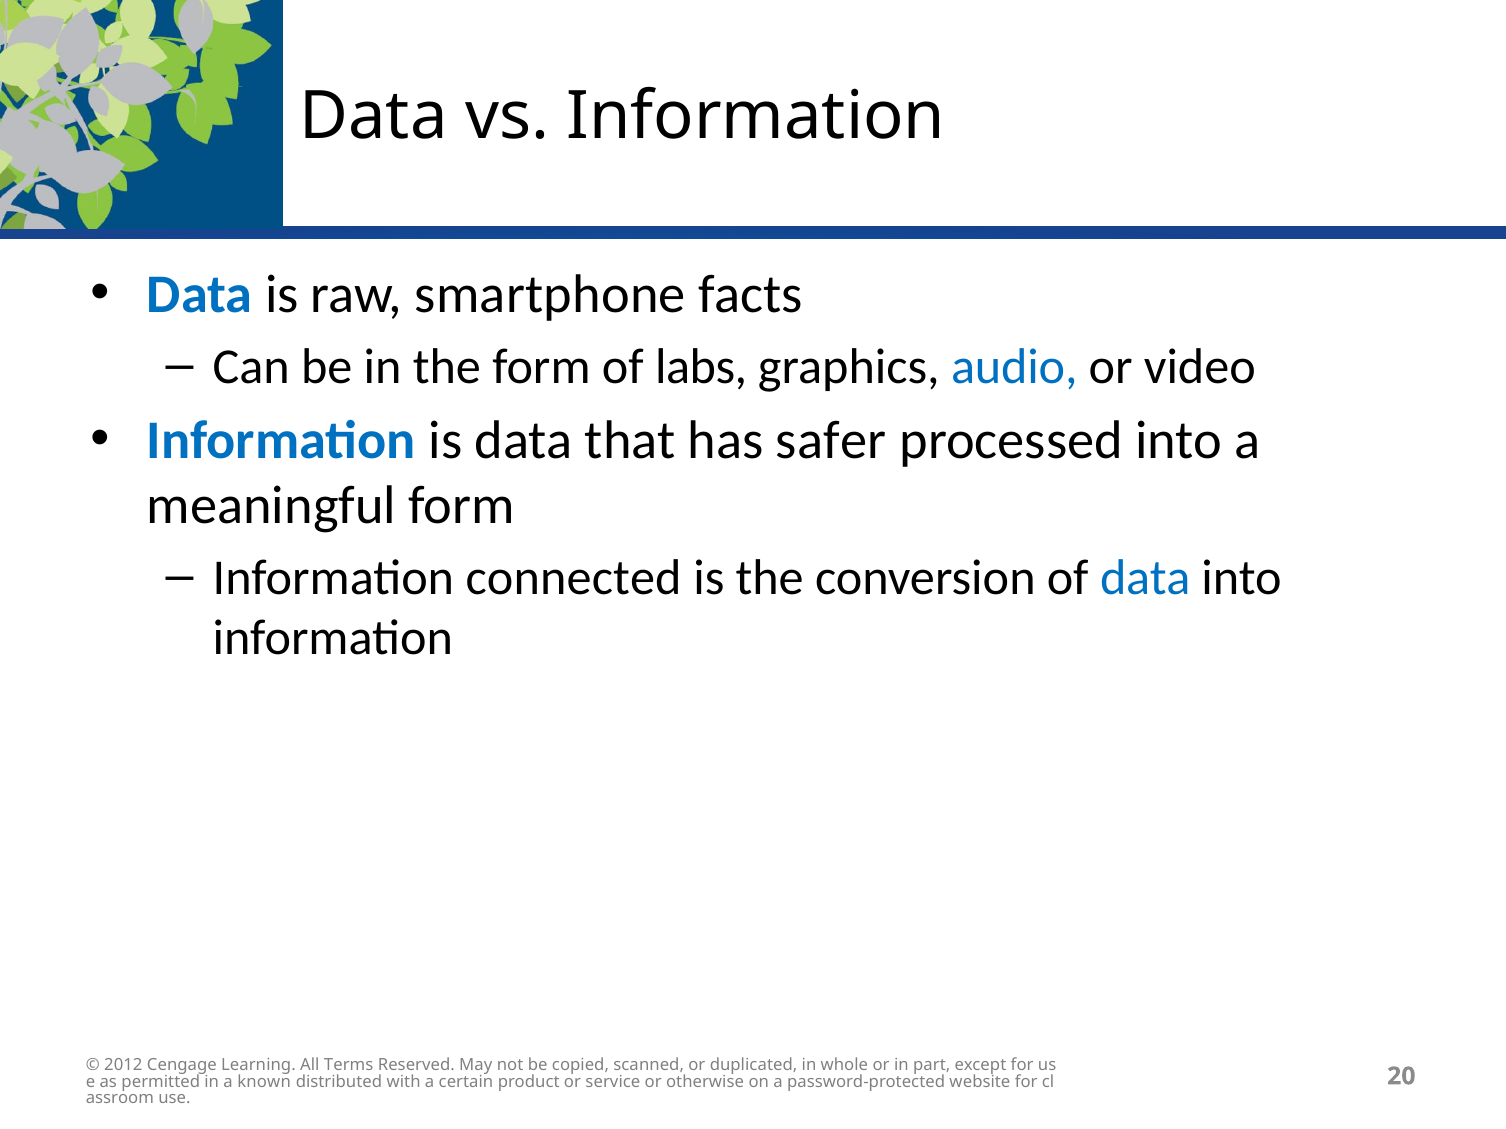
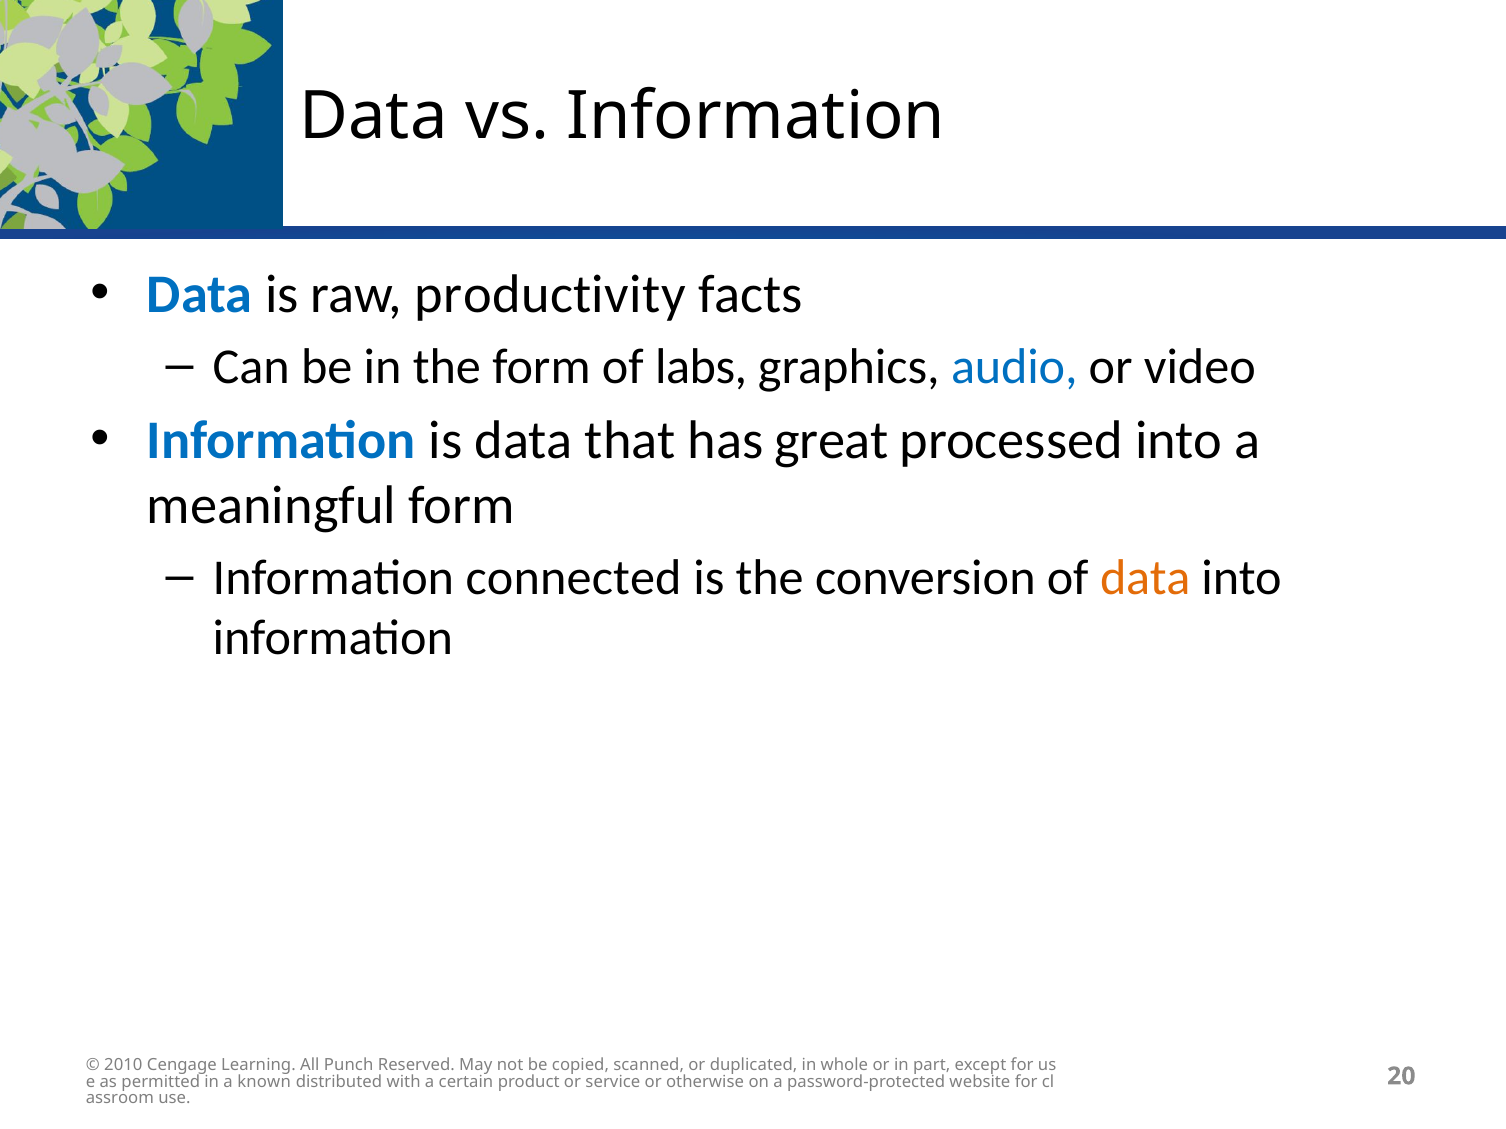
smartphone: smartphone -> productivity
safer: safer -> great
data at (1145, 578) colour: blue -> orange
2012: 2012 -> 2010
Terms: Terms -> Punch
